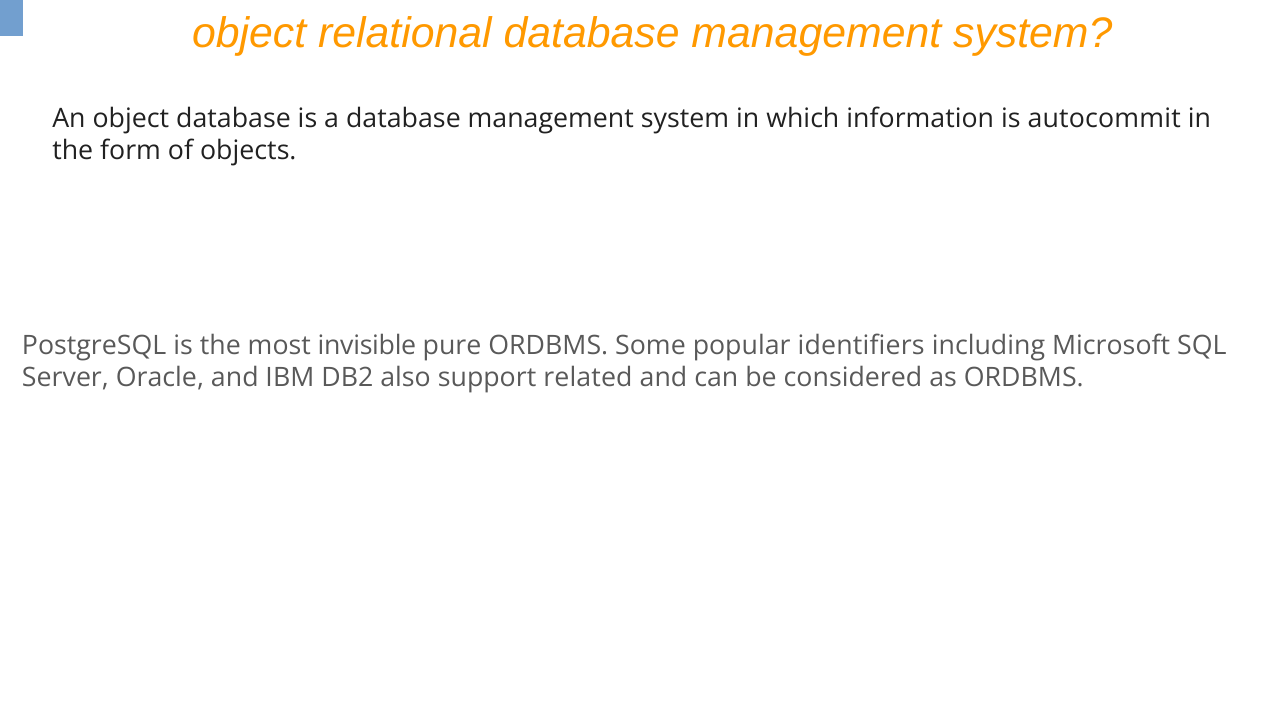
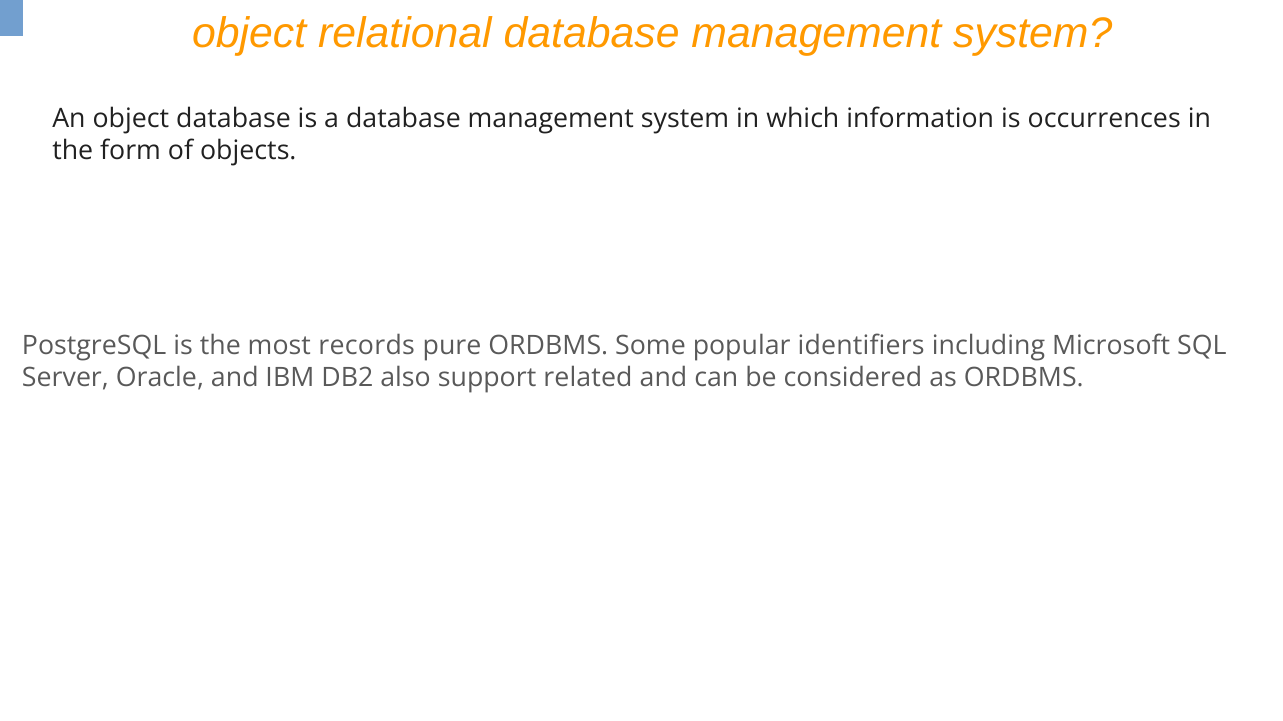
autocommit: autocommit -> occurrences
invisible: invisible -> records
